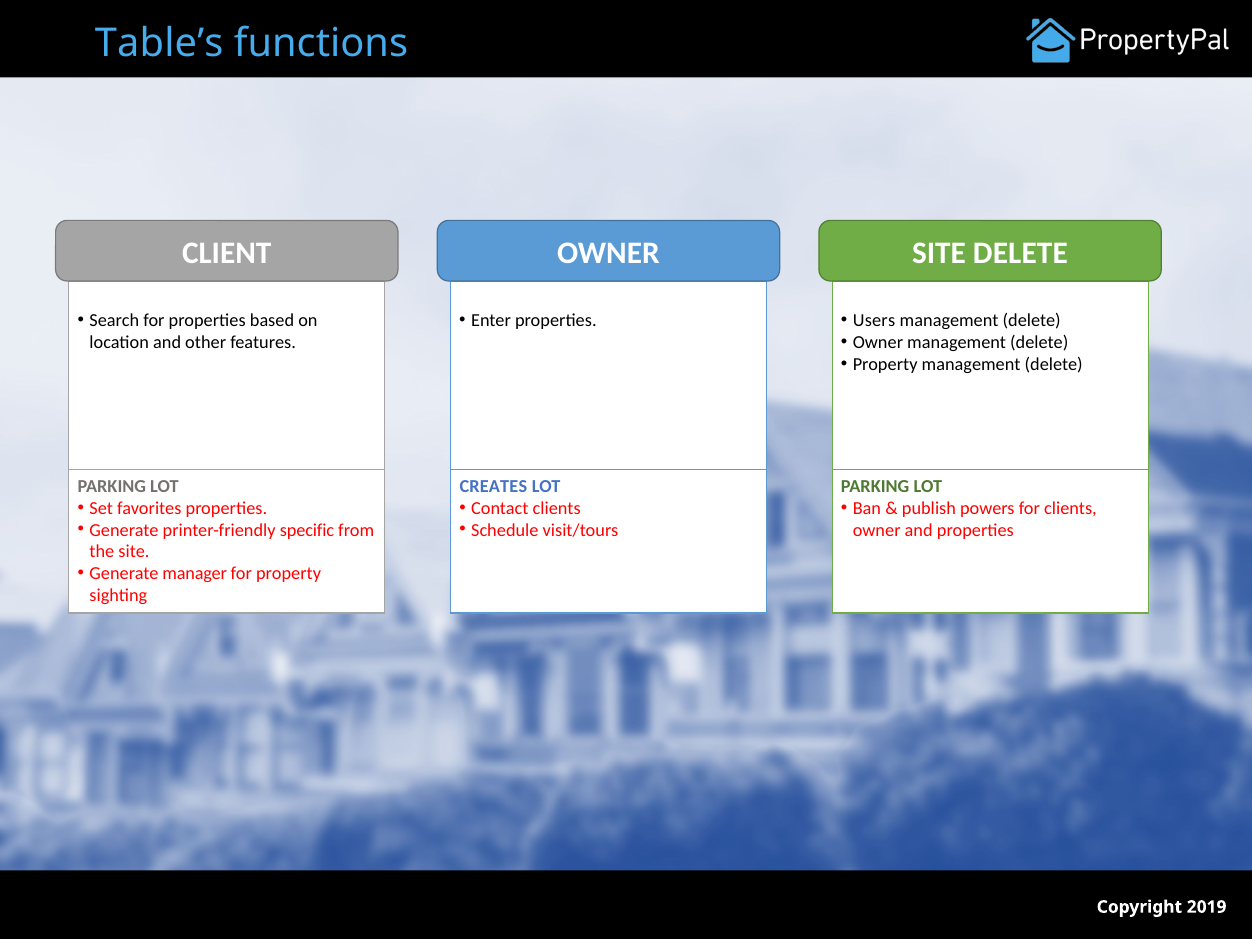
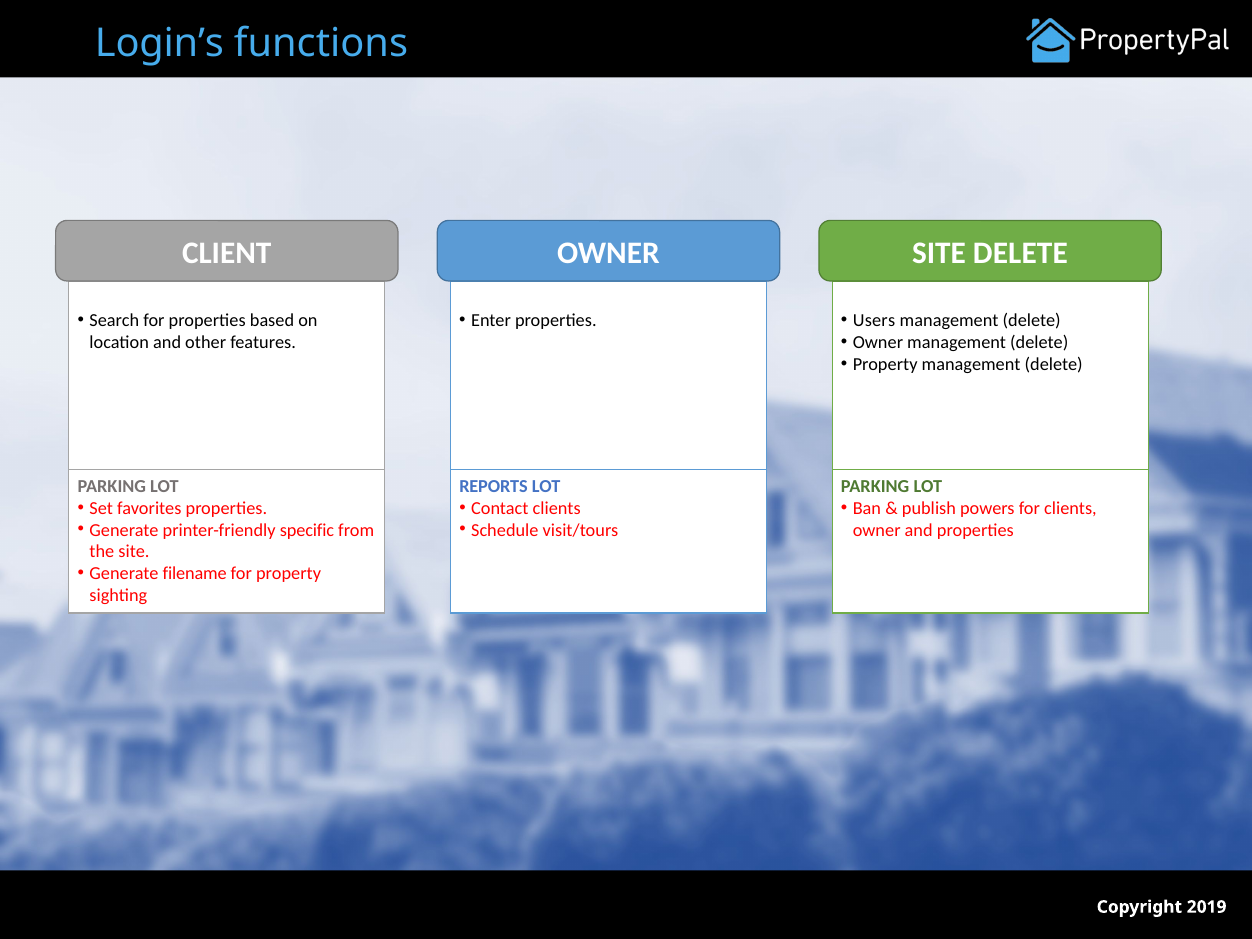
Table’s: Table’s -> Login’s
CREATES: CREATES -> REPORTS
manager: manager -> filename
